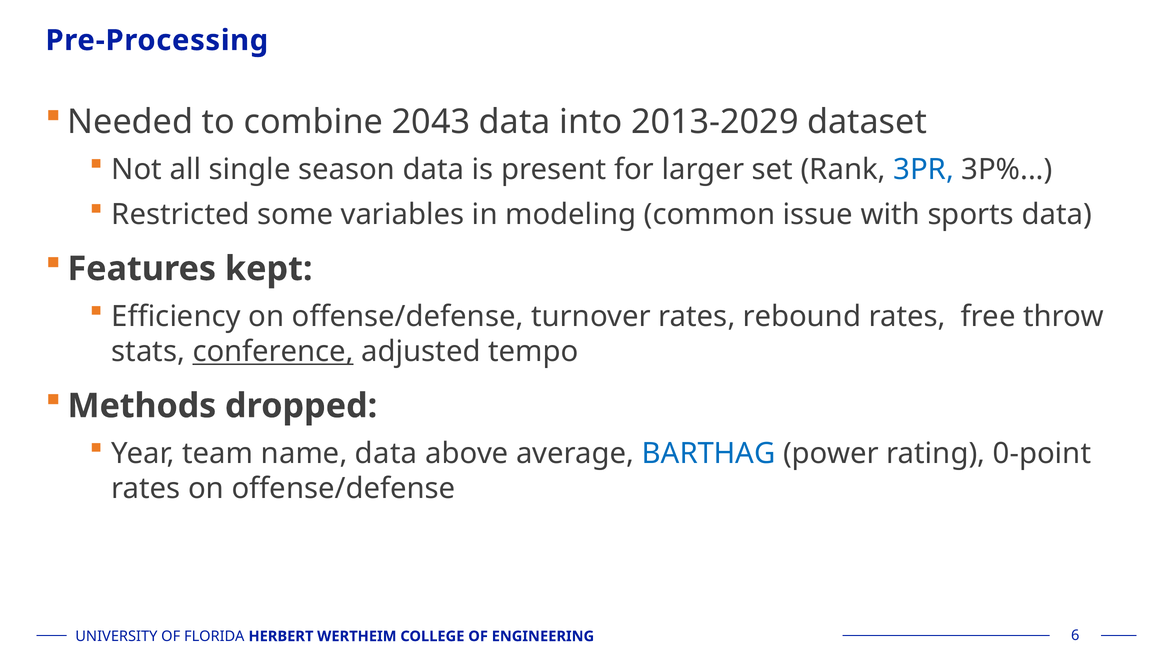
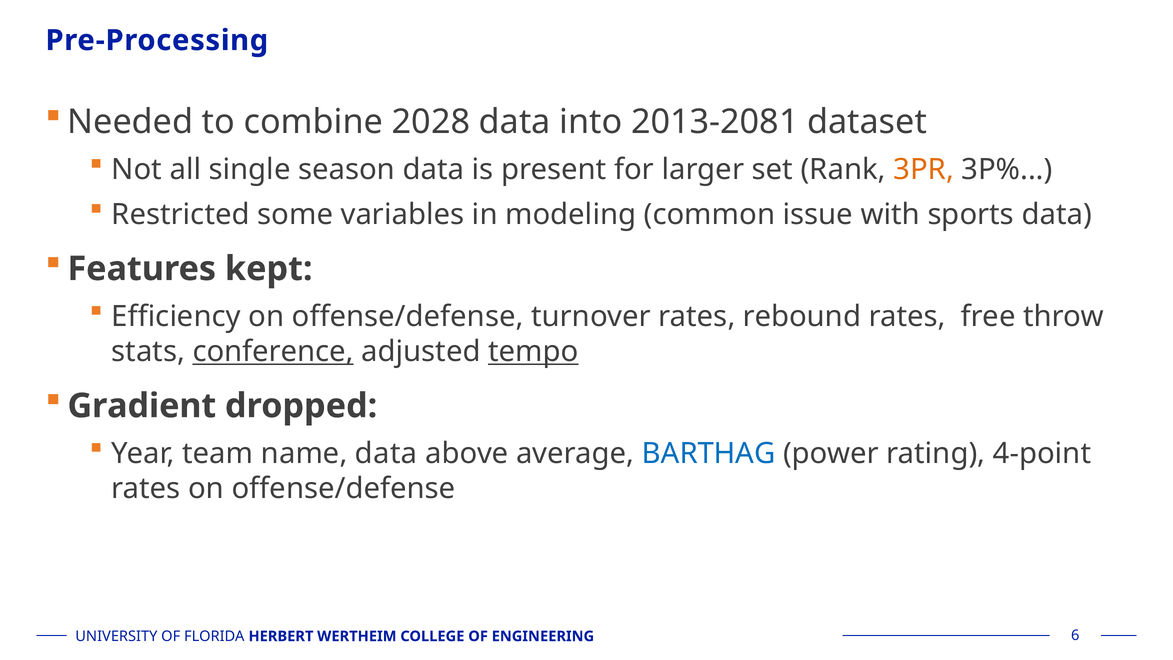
2043: 2043 -> 2028
2013-2029: 2013-2029 -> 2013-2081
3PR colour: blue -> orange
tempo underline: none -> present
Methods: Methods -> Gradient
0-point: 0-point -> 4-point
